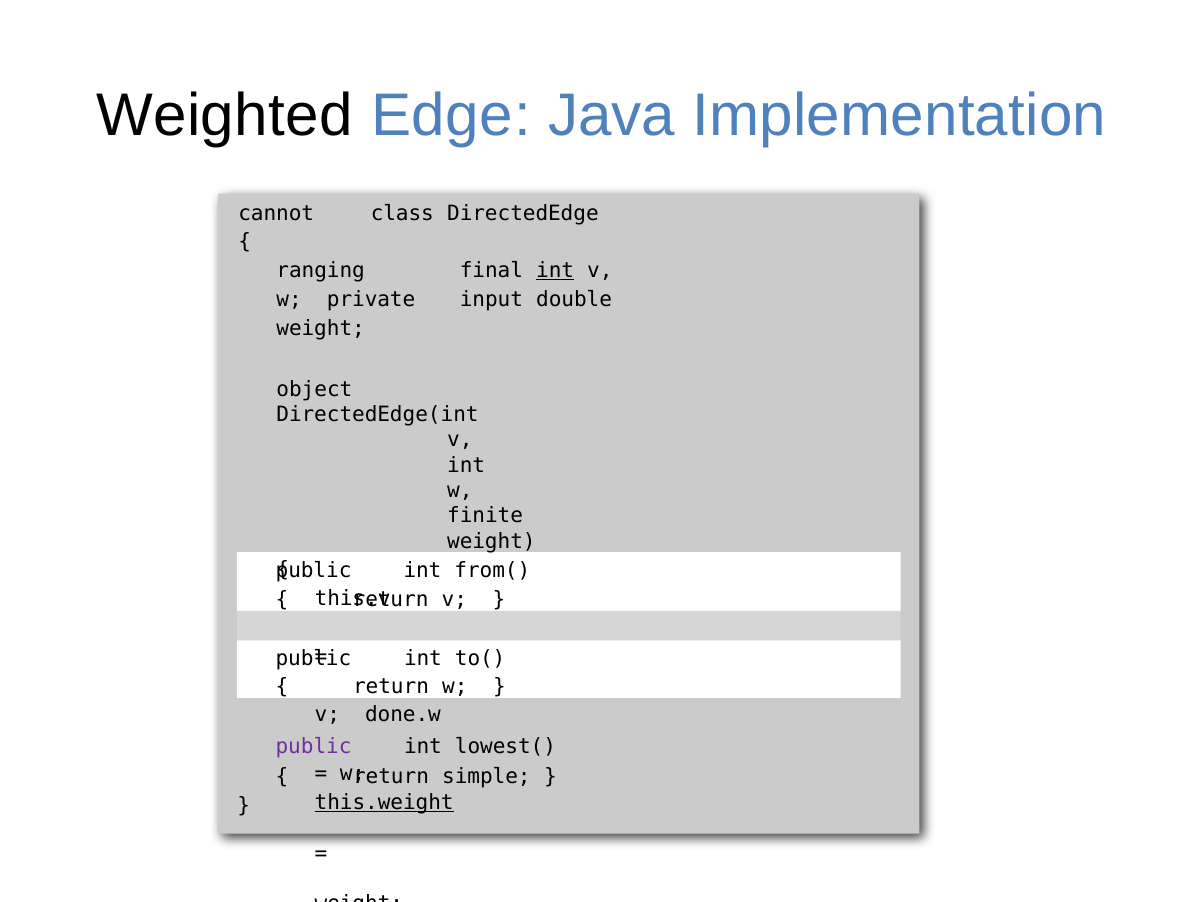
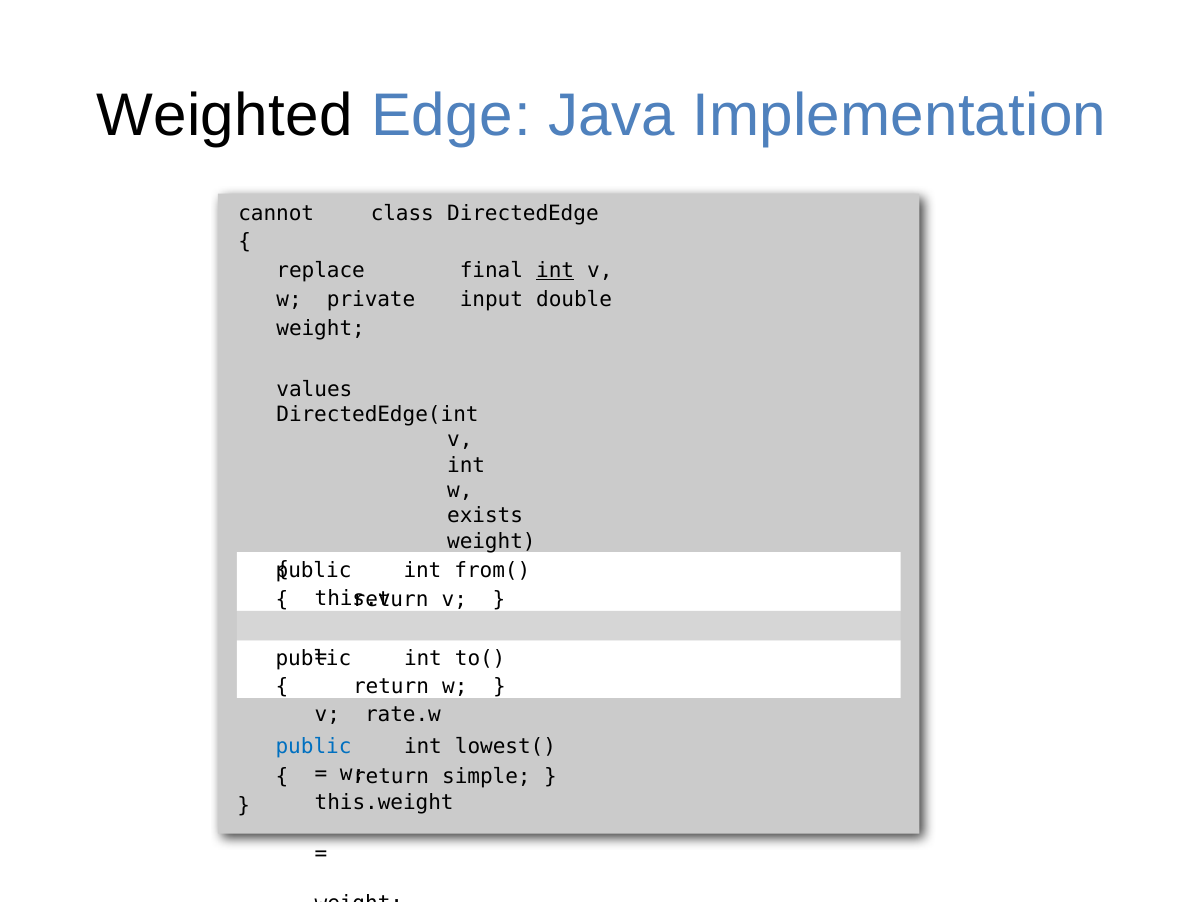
ranging: ranging -> replace
object: object -> values
finite: finite -> exists
done.w: done.w -> rate.w
public at (314, 747) colour: purple -> blue
this.weight underline: present -> none
